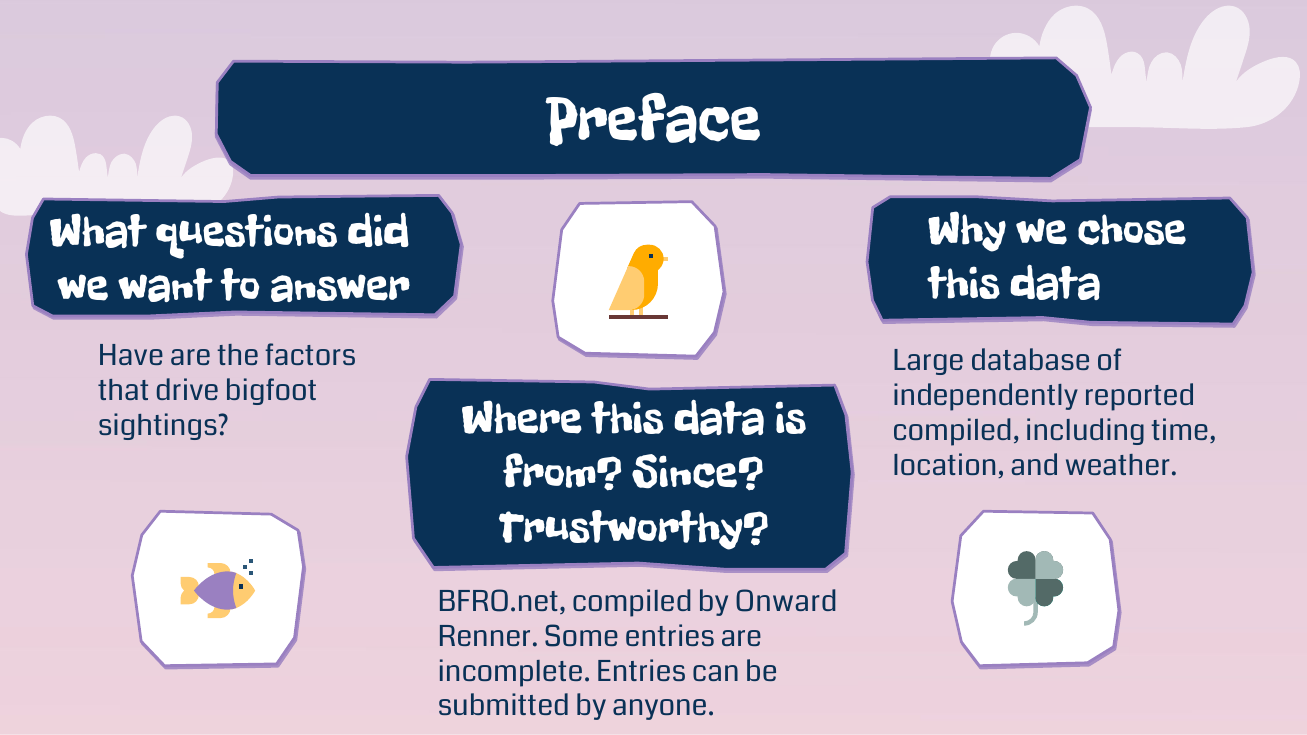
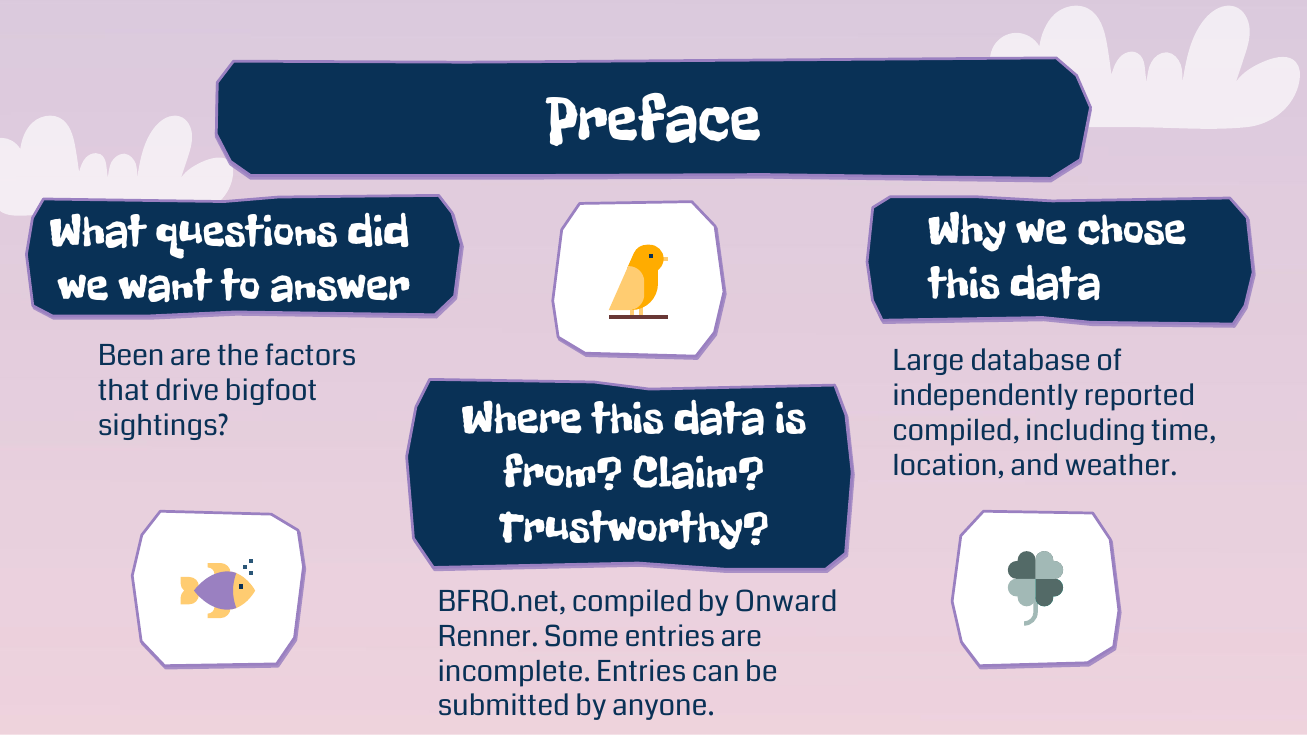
Have: Have -> Been
Since: Since -> Claim
